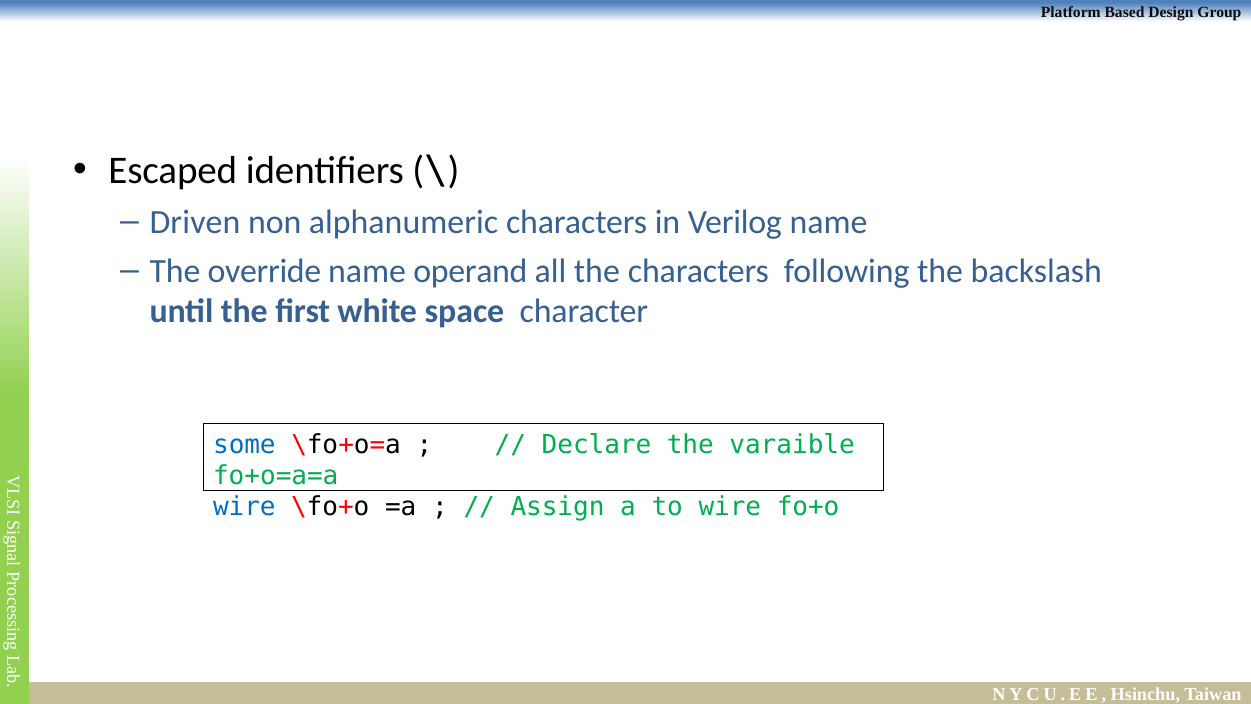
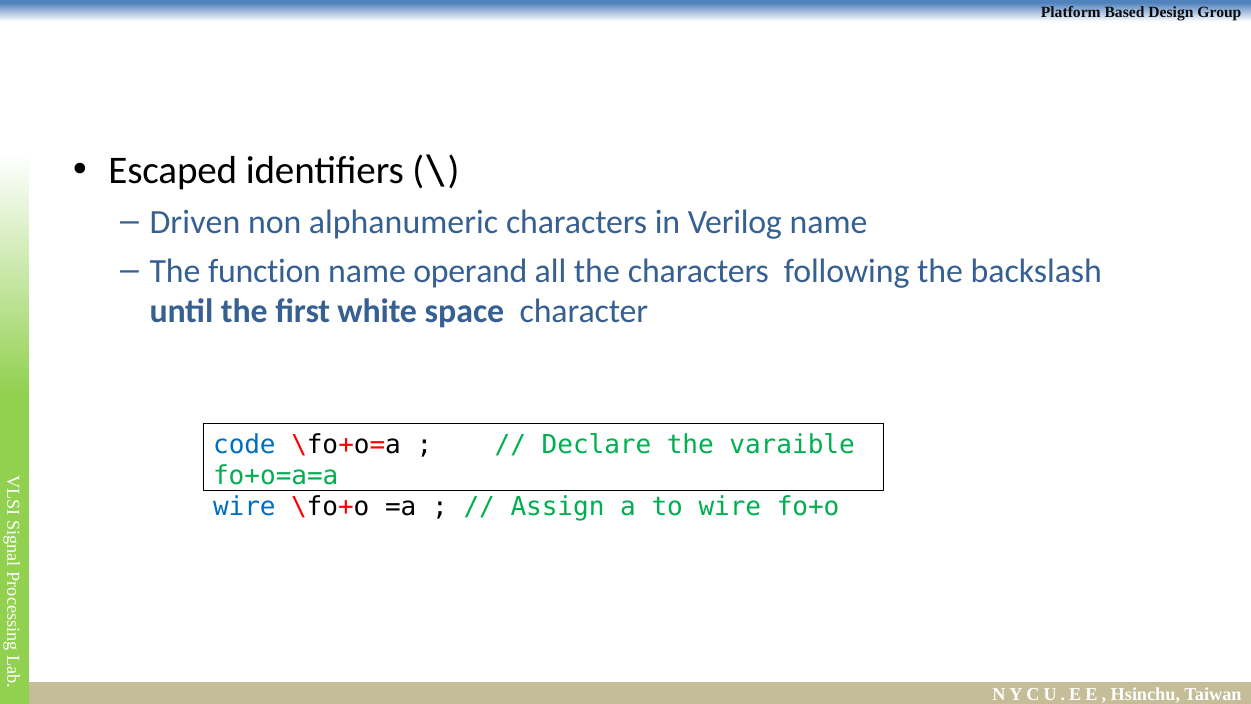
override: override -> function
some: some -> code
